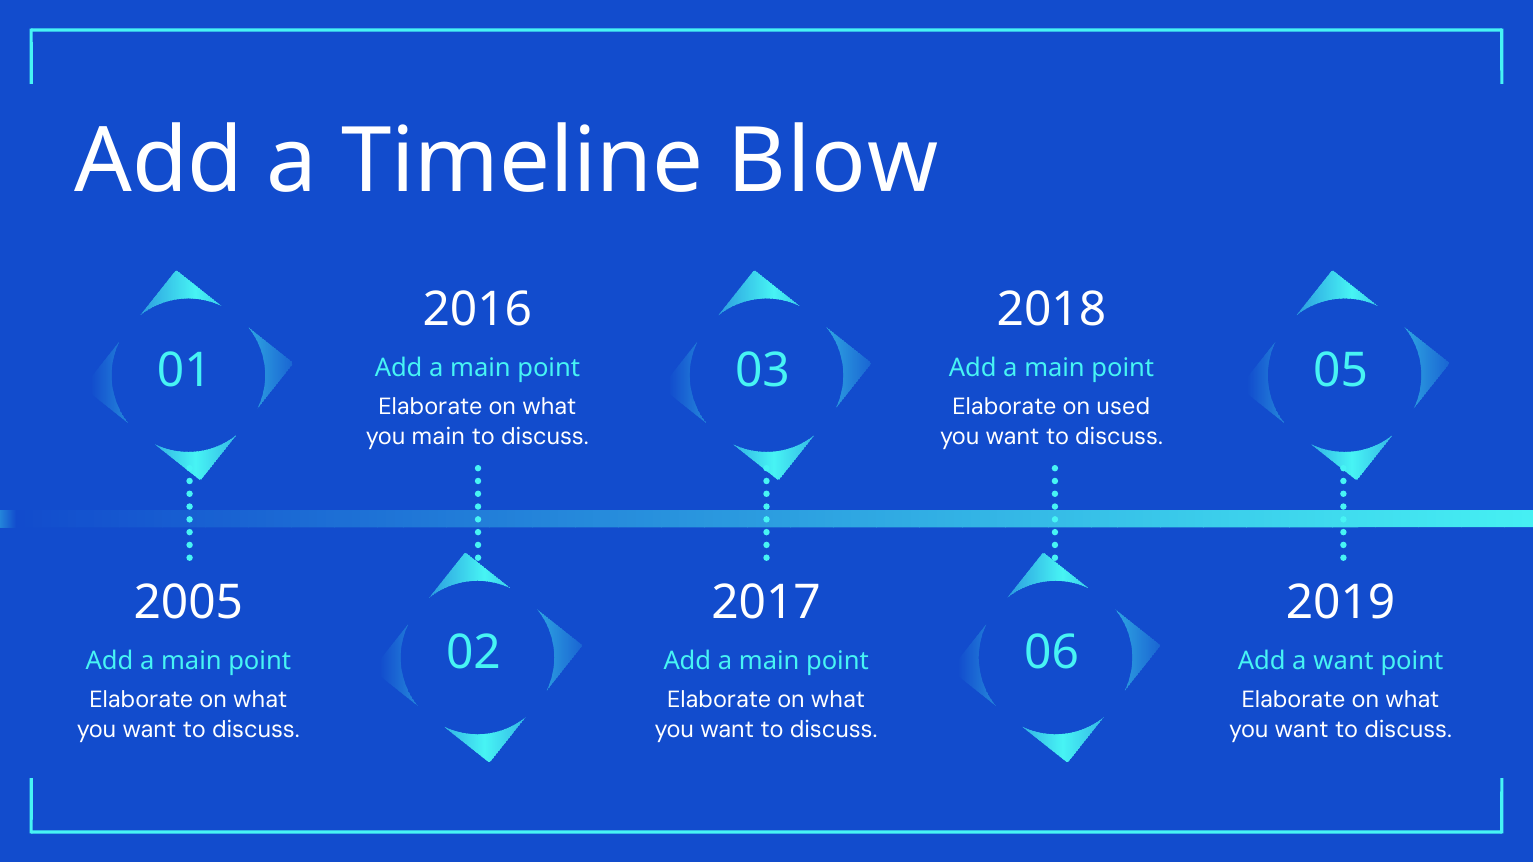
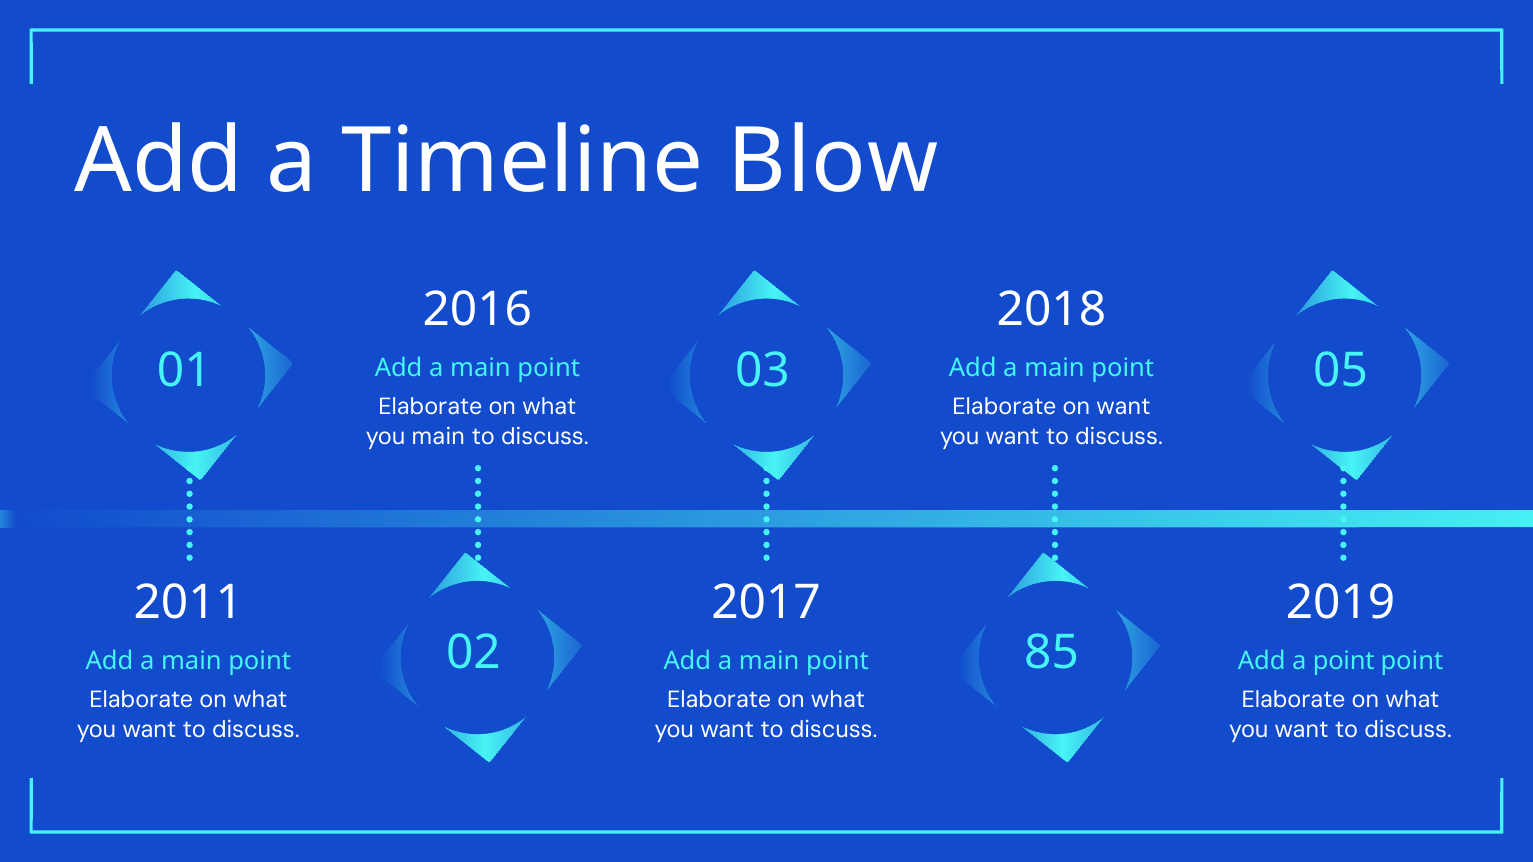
on used: used -> want
2005: 2005 -> 2011
06: 06 -> 85
a want: want -> point
